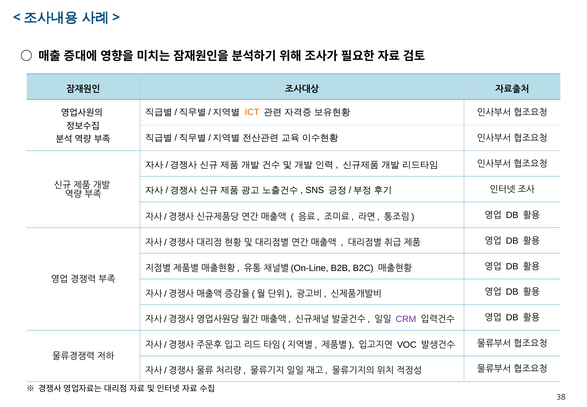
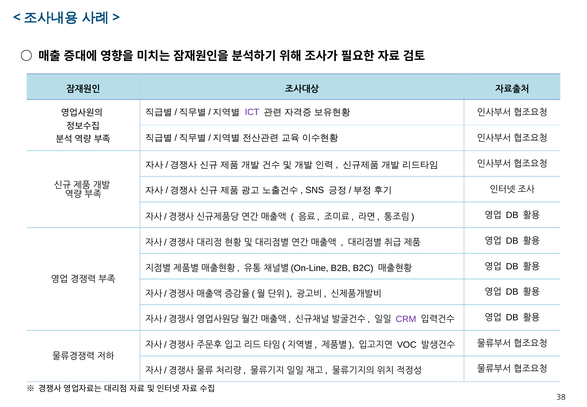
ICT colour: orange -> purple
